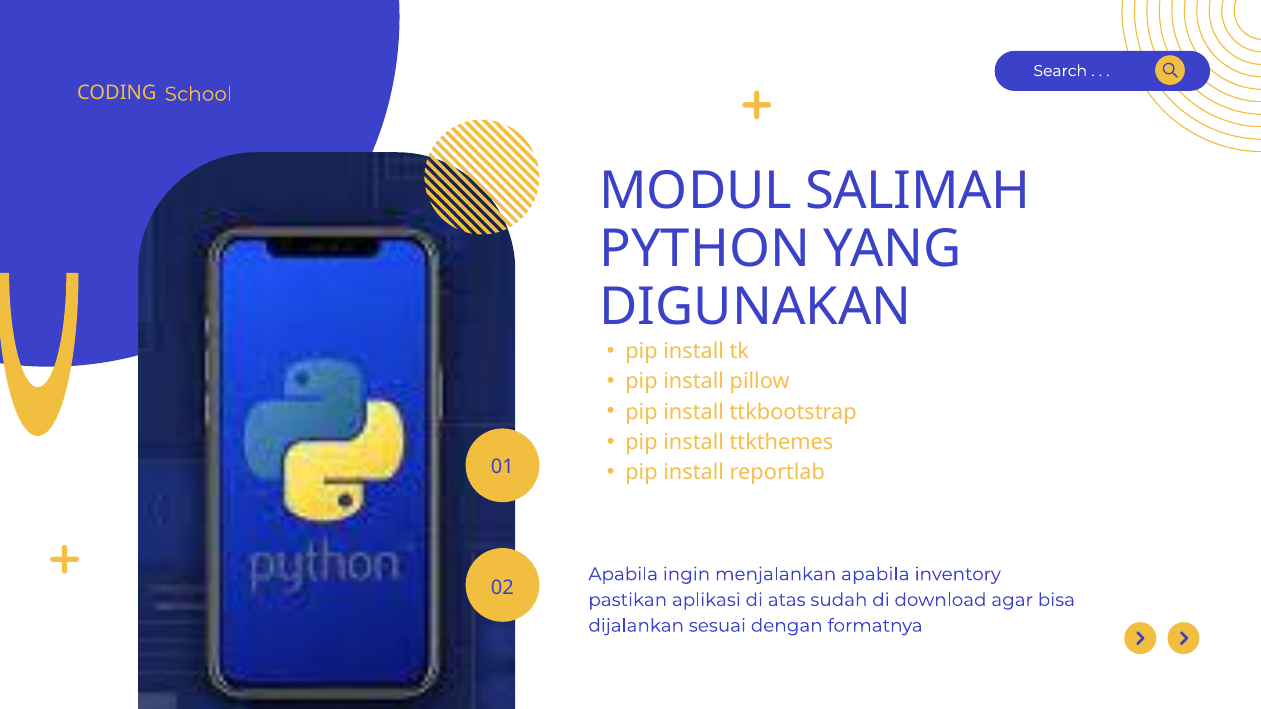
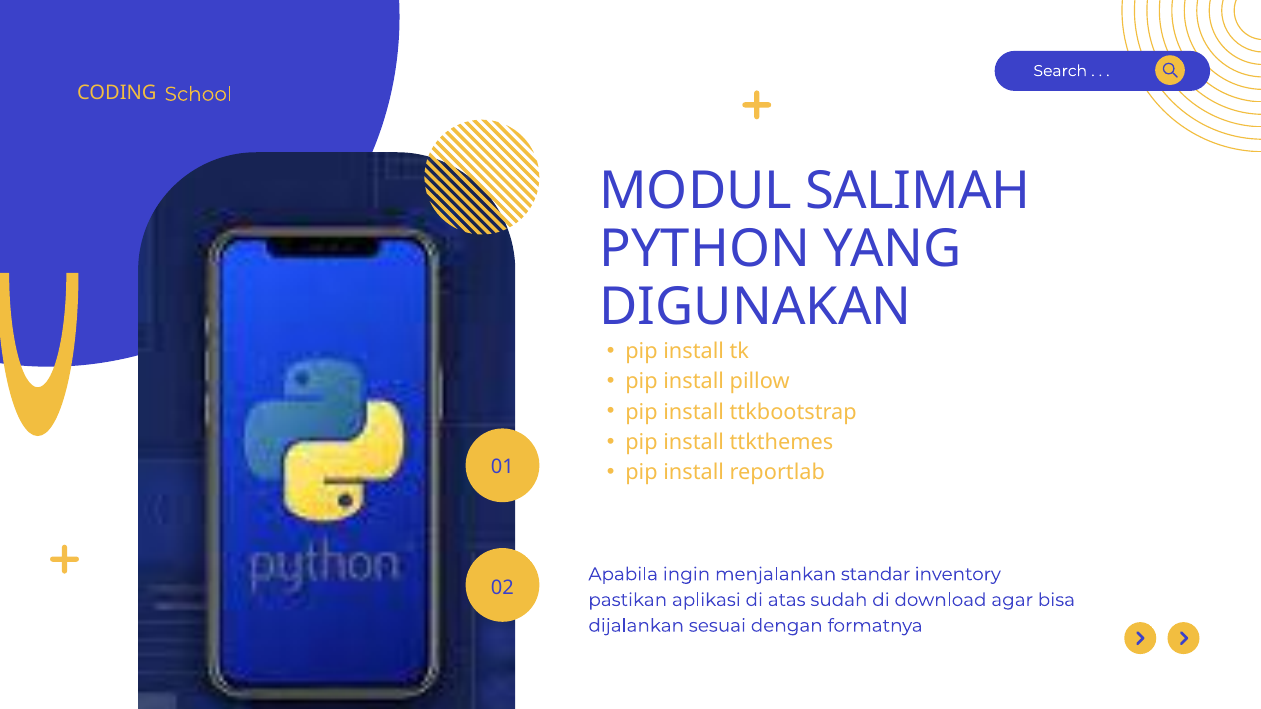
menjalankan apabila: apabila -> standar
